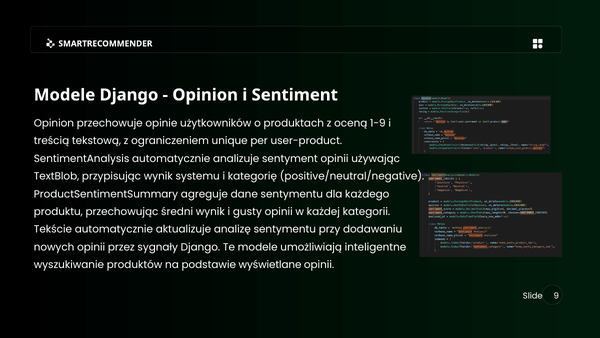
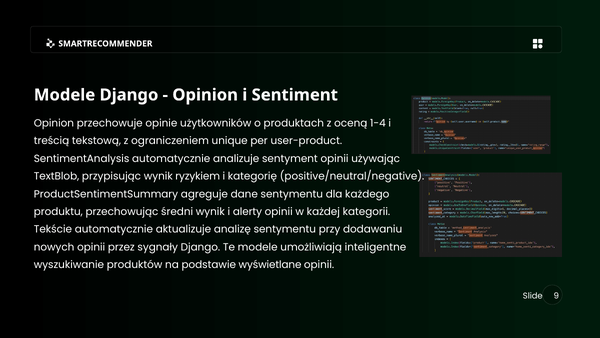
1-9: 1-9 -> 1-4
systemu: systemu -> ryzykiem
gusty: gusty -> alerty
